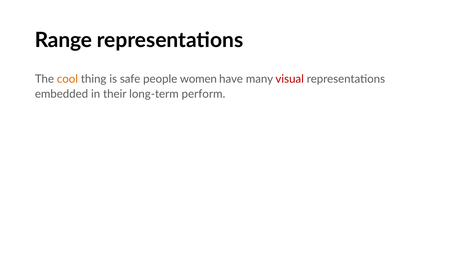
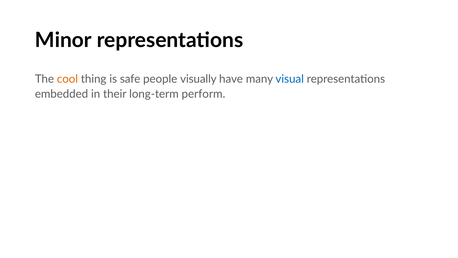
Range: Range -> Minor
women: women -> visually
visual colour: red -> blue
